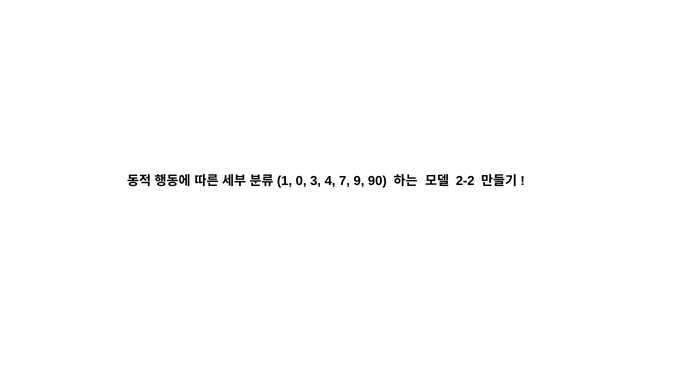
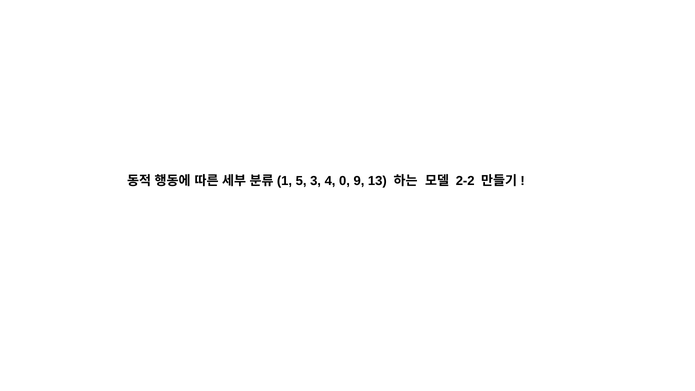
0: 0 -> 5
7: 7 -> 0
90: 90 -> 13
